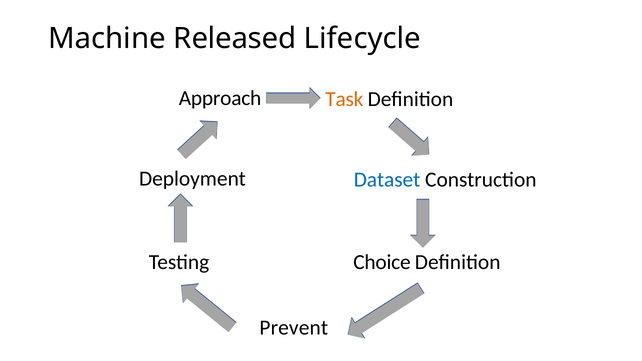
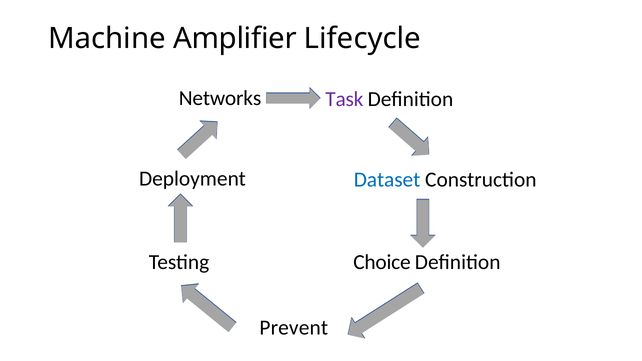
Released: Released -> Amplifier
Approach: Approach -> Networks
Task colour: orange -> purple
